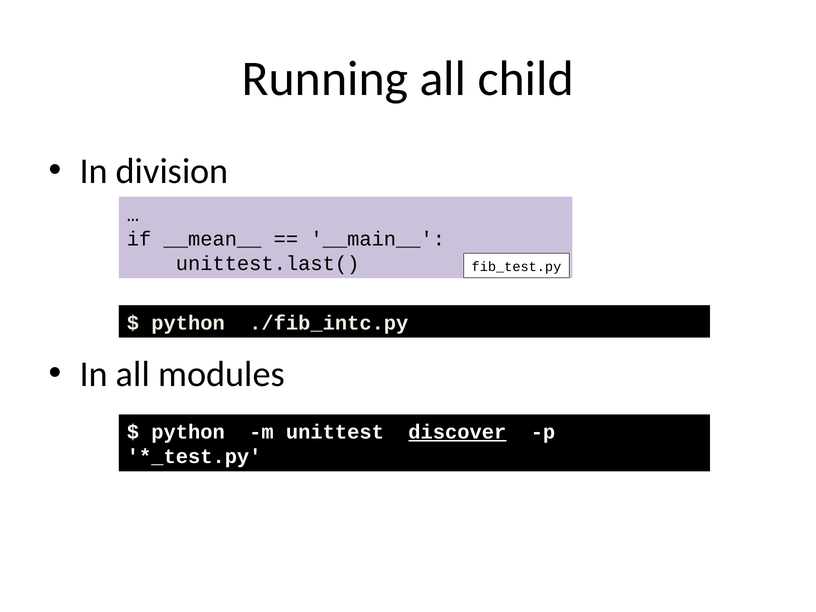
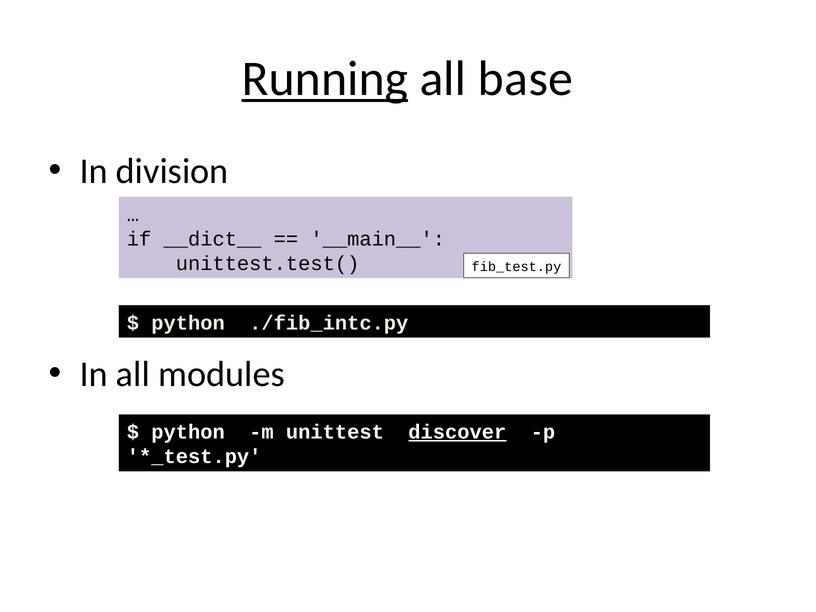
Running underline: none -> present
child: child -> base
__mean__: __mean__ -> __dict__
unittest.last(: unittest.last( -> unittest.test(
